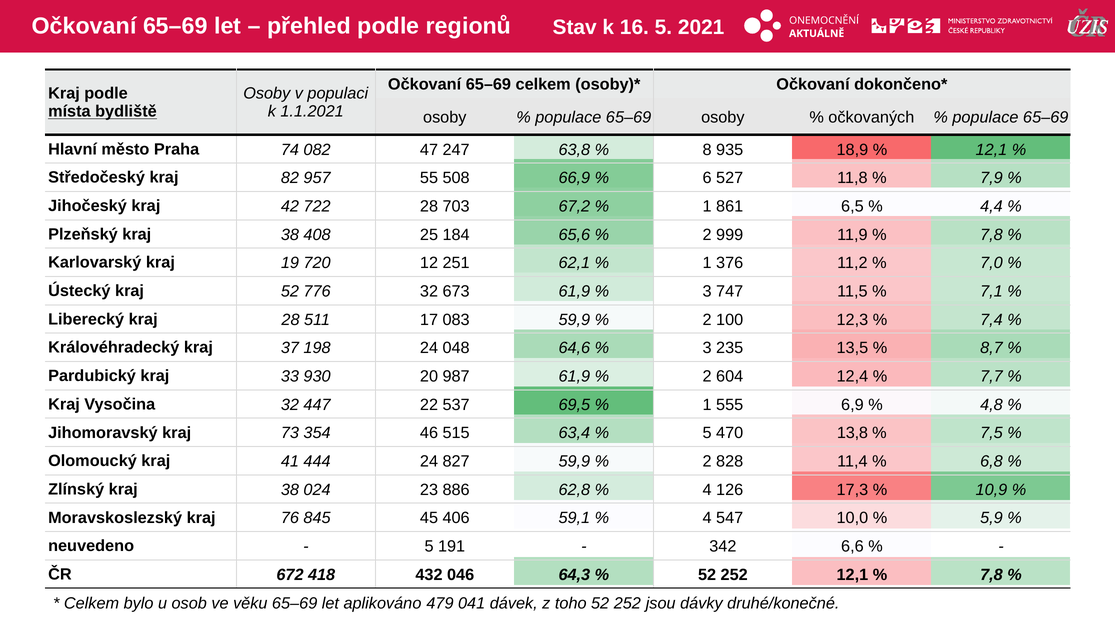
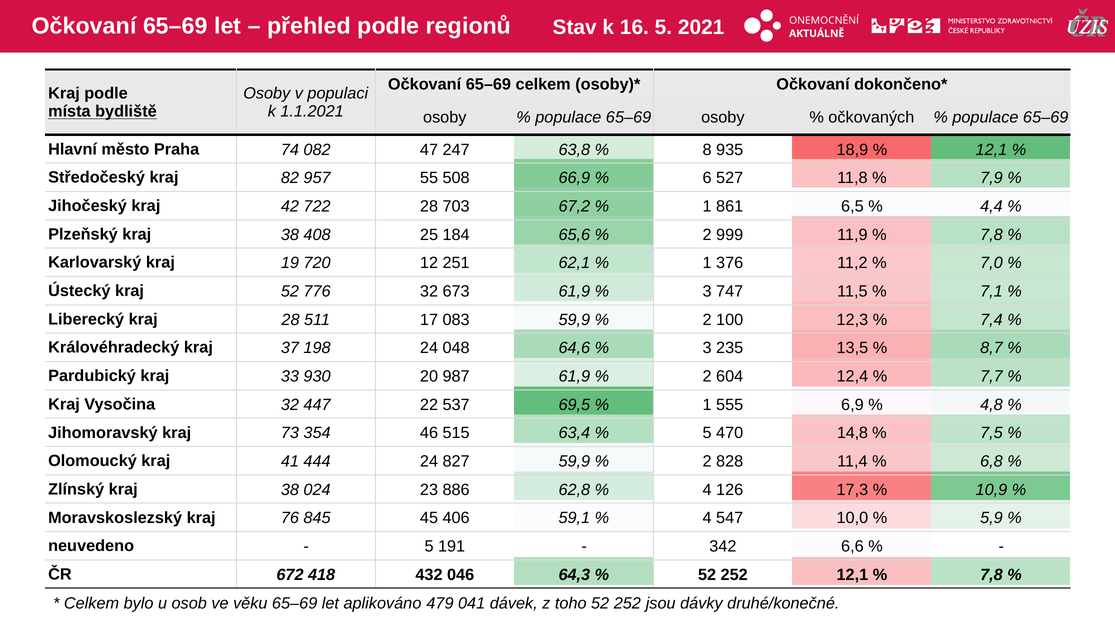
13,8: 13,8 -> 14,8
